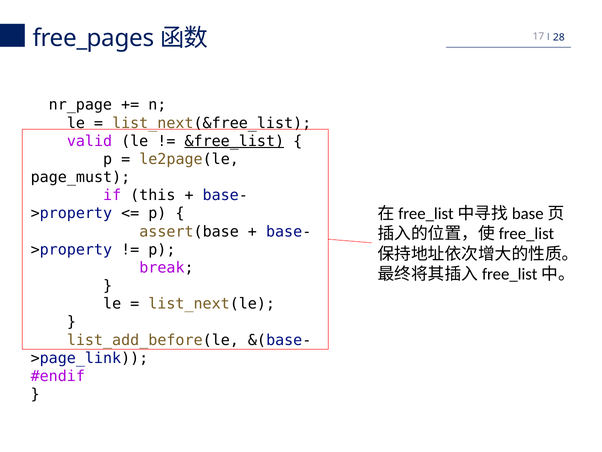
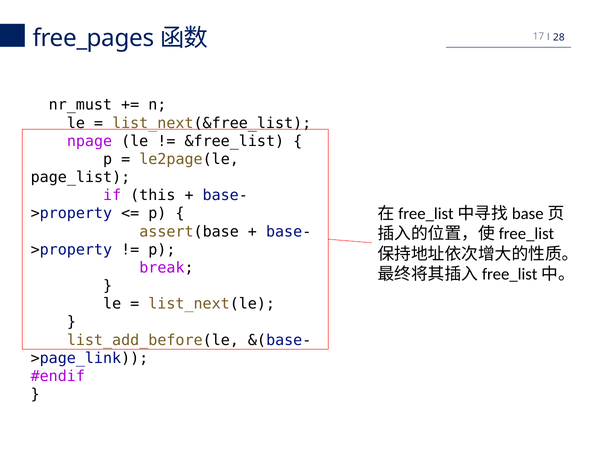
nr_page: nr_page -> nr_must
valid: valid -> npage
&free_list underline: present -> none
page_must: page_must -> page_list
